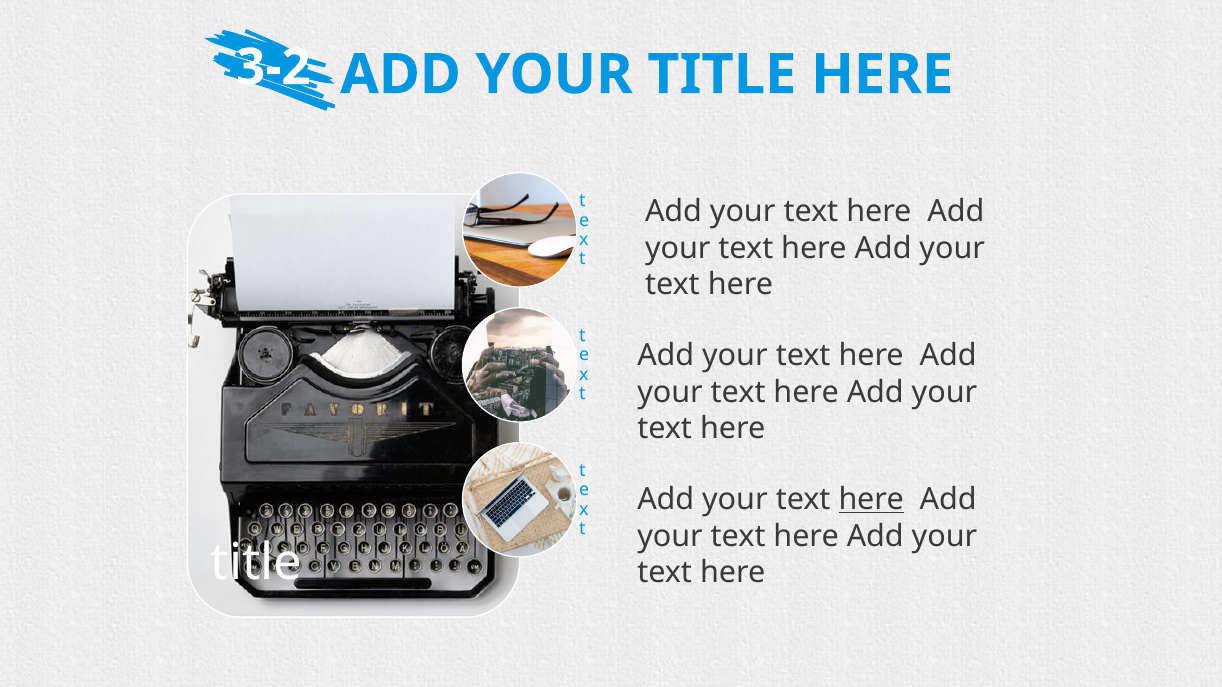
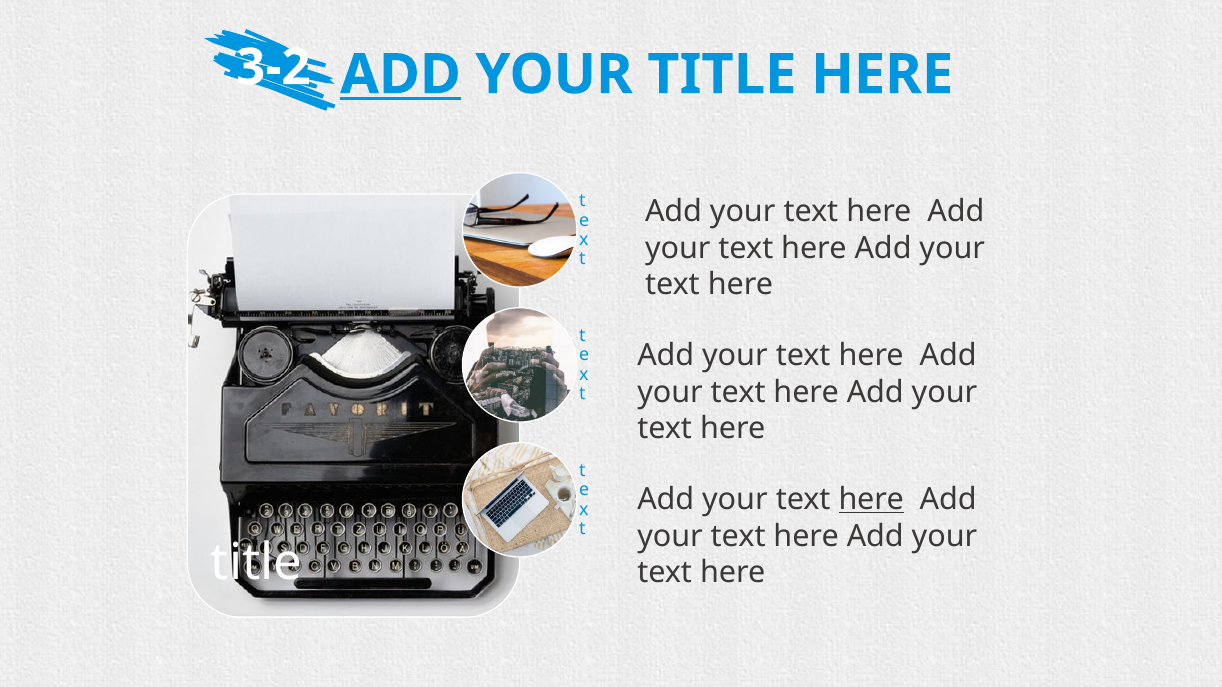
ADD at (400, 75) underline: none -> present
